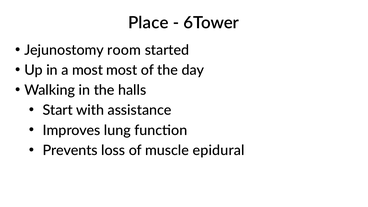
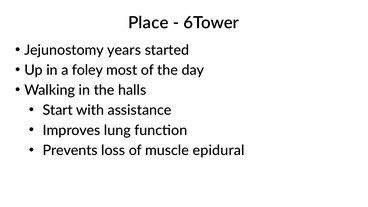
room: room -> years
a most: most -> foley
